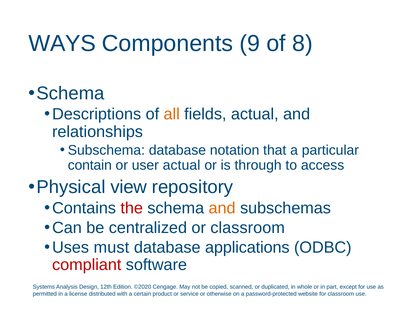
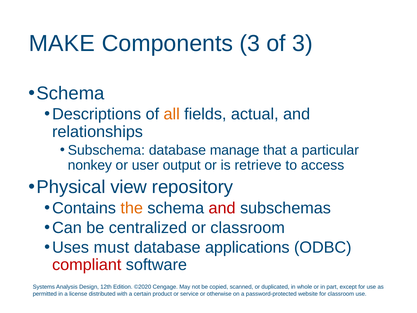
WAYS: WAYS -> MAKE
Components 9: 9 -> 3
of 8: 8 -> 3
notation: notation -> manage
contain: contain -> nonkey
user actual: actual -> output
through: through -> retrieve
the colour: red -> orange
and at (222, 208) colour: orange -> red
